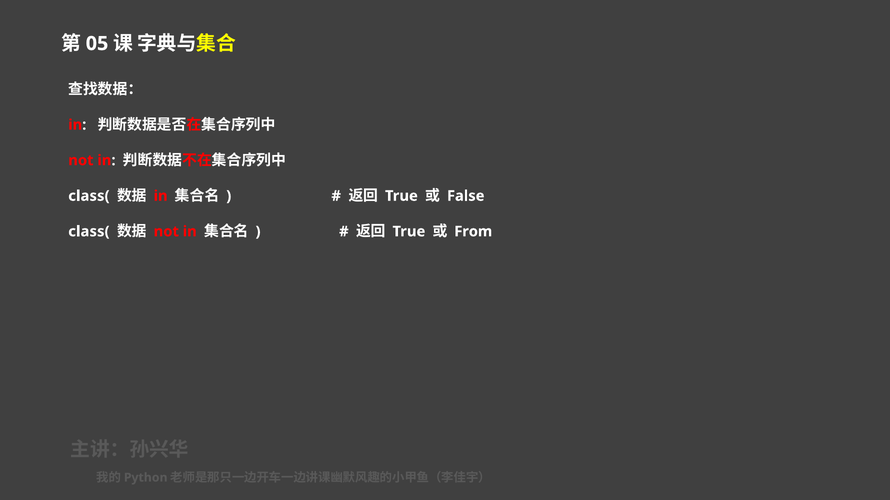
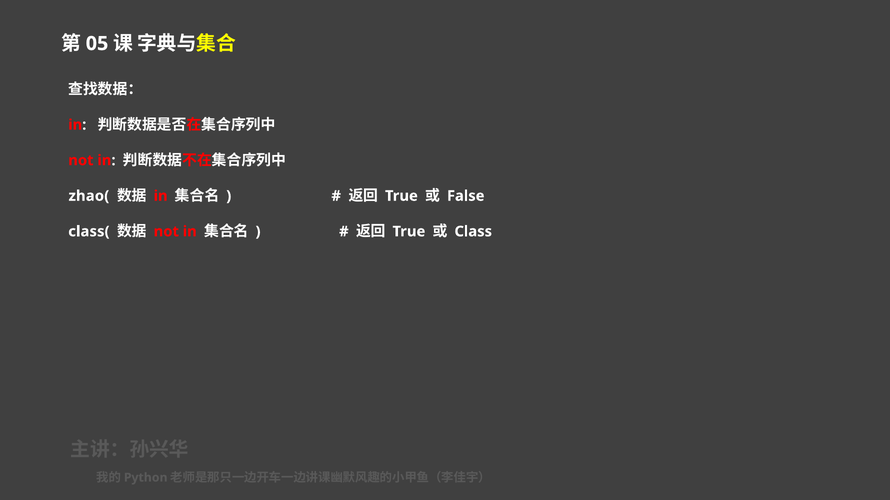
class( at (89, 196): class( -> zhao(
From: From -> Class
